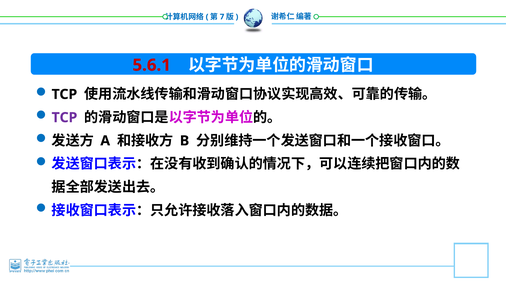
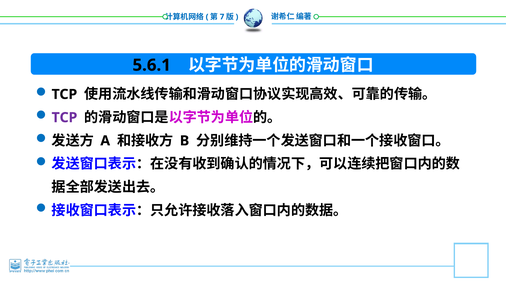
5.6.1 colour: red -> black
